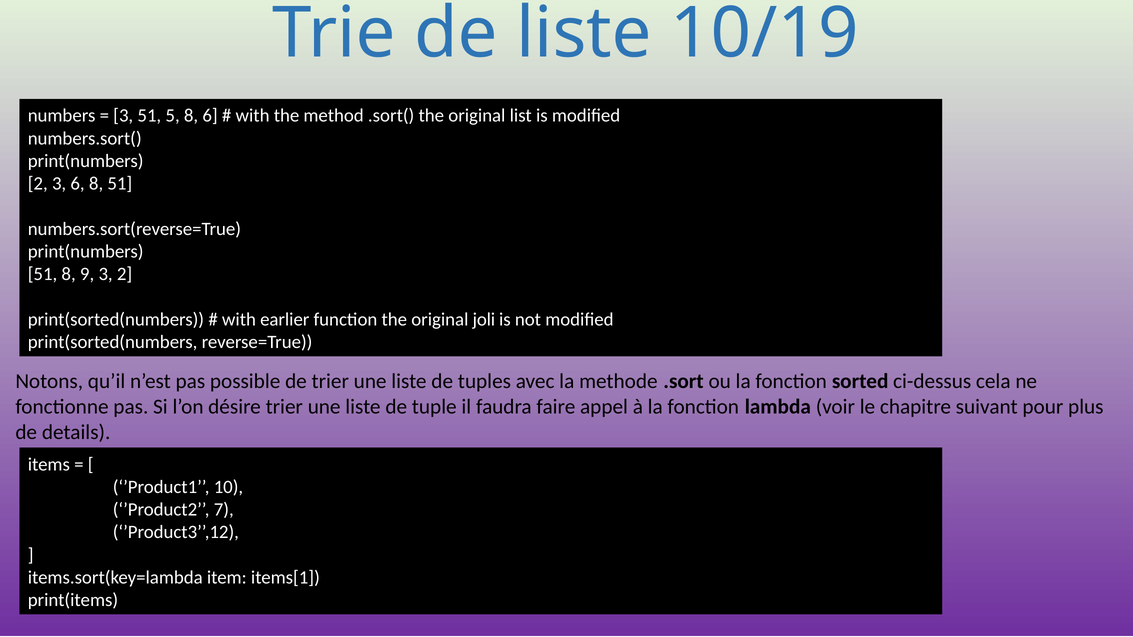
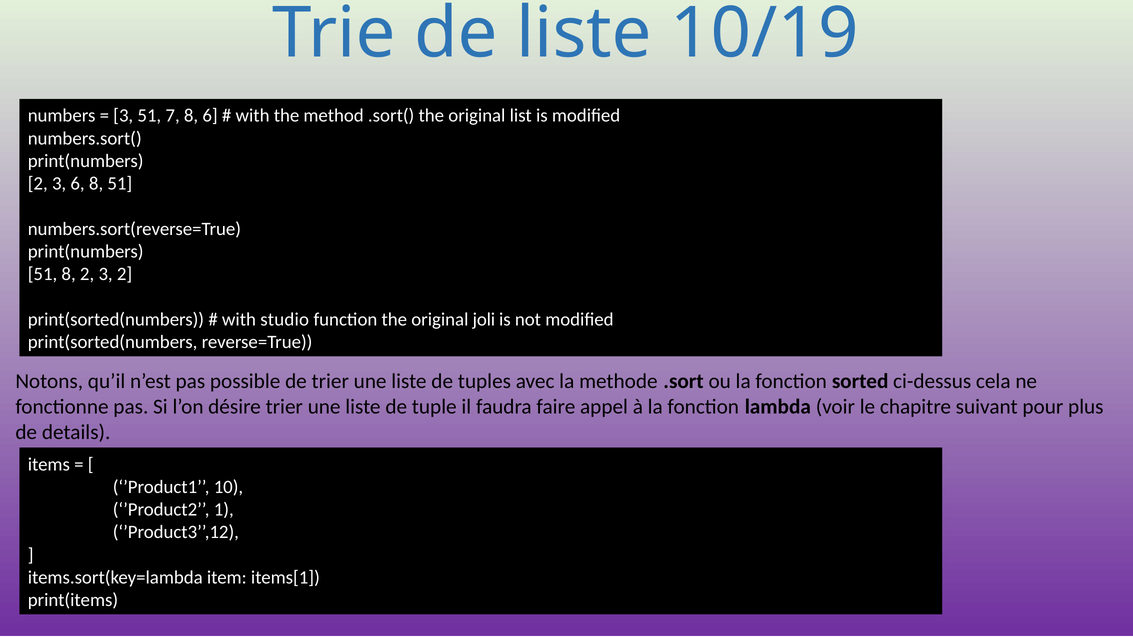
5: 5 -> 7
8 9: 9 -> 2
earlier: earlier -> studio
7: 7 -> 1
